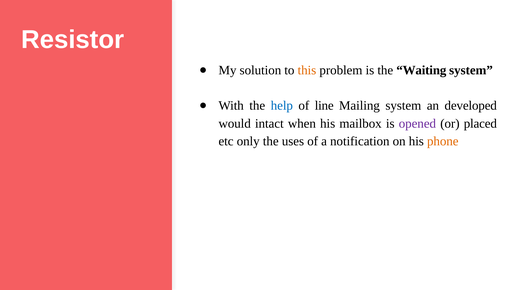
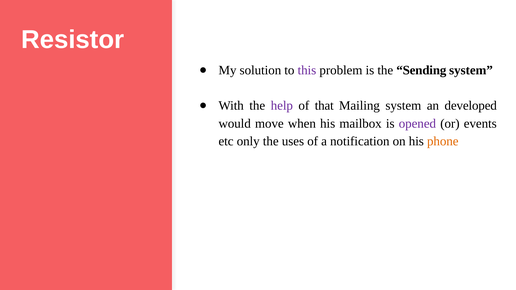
this colour: orange -> purple
Waiting: Waiting -> Sending
help colour: blue -> purple
line: line -> that
intact: intact -> move
placed: placed -> events
